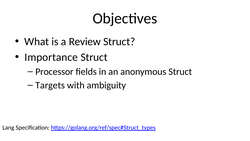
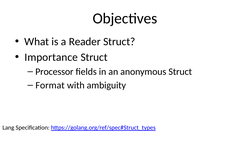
Review: Review -> Reader
Targets: Targets -> Format
